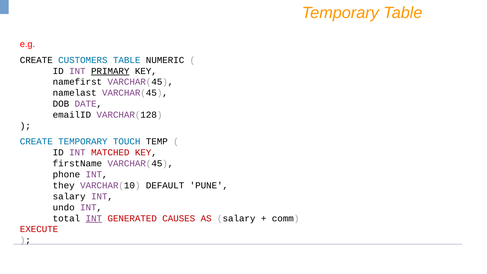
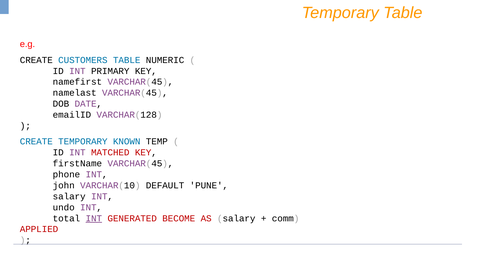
PRIMARY underline: present -> none
TOUCH: TOUCH -> KNOWN
they: they -> john
CAUSES: CAUSES -> BECOME
EXECUTE: EXECUTE -> APPLIED
